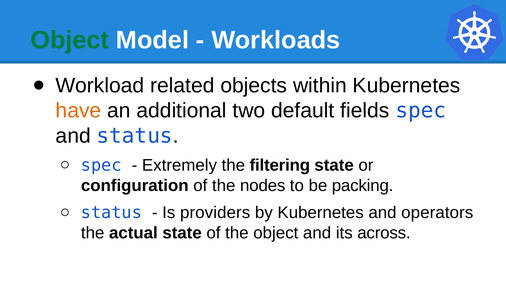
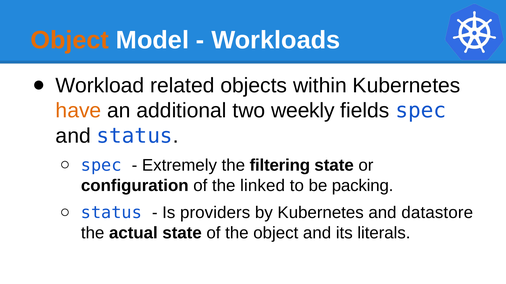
Object at (70, 40) colour: green -> orange
default: default -> weekly
nodes: nodes -> linked
operators: operators -> datastore
across: across -> literals
